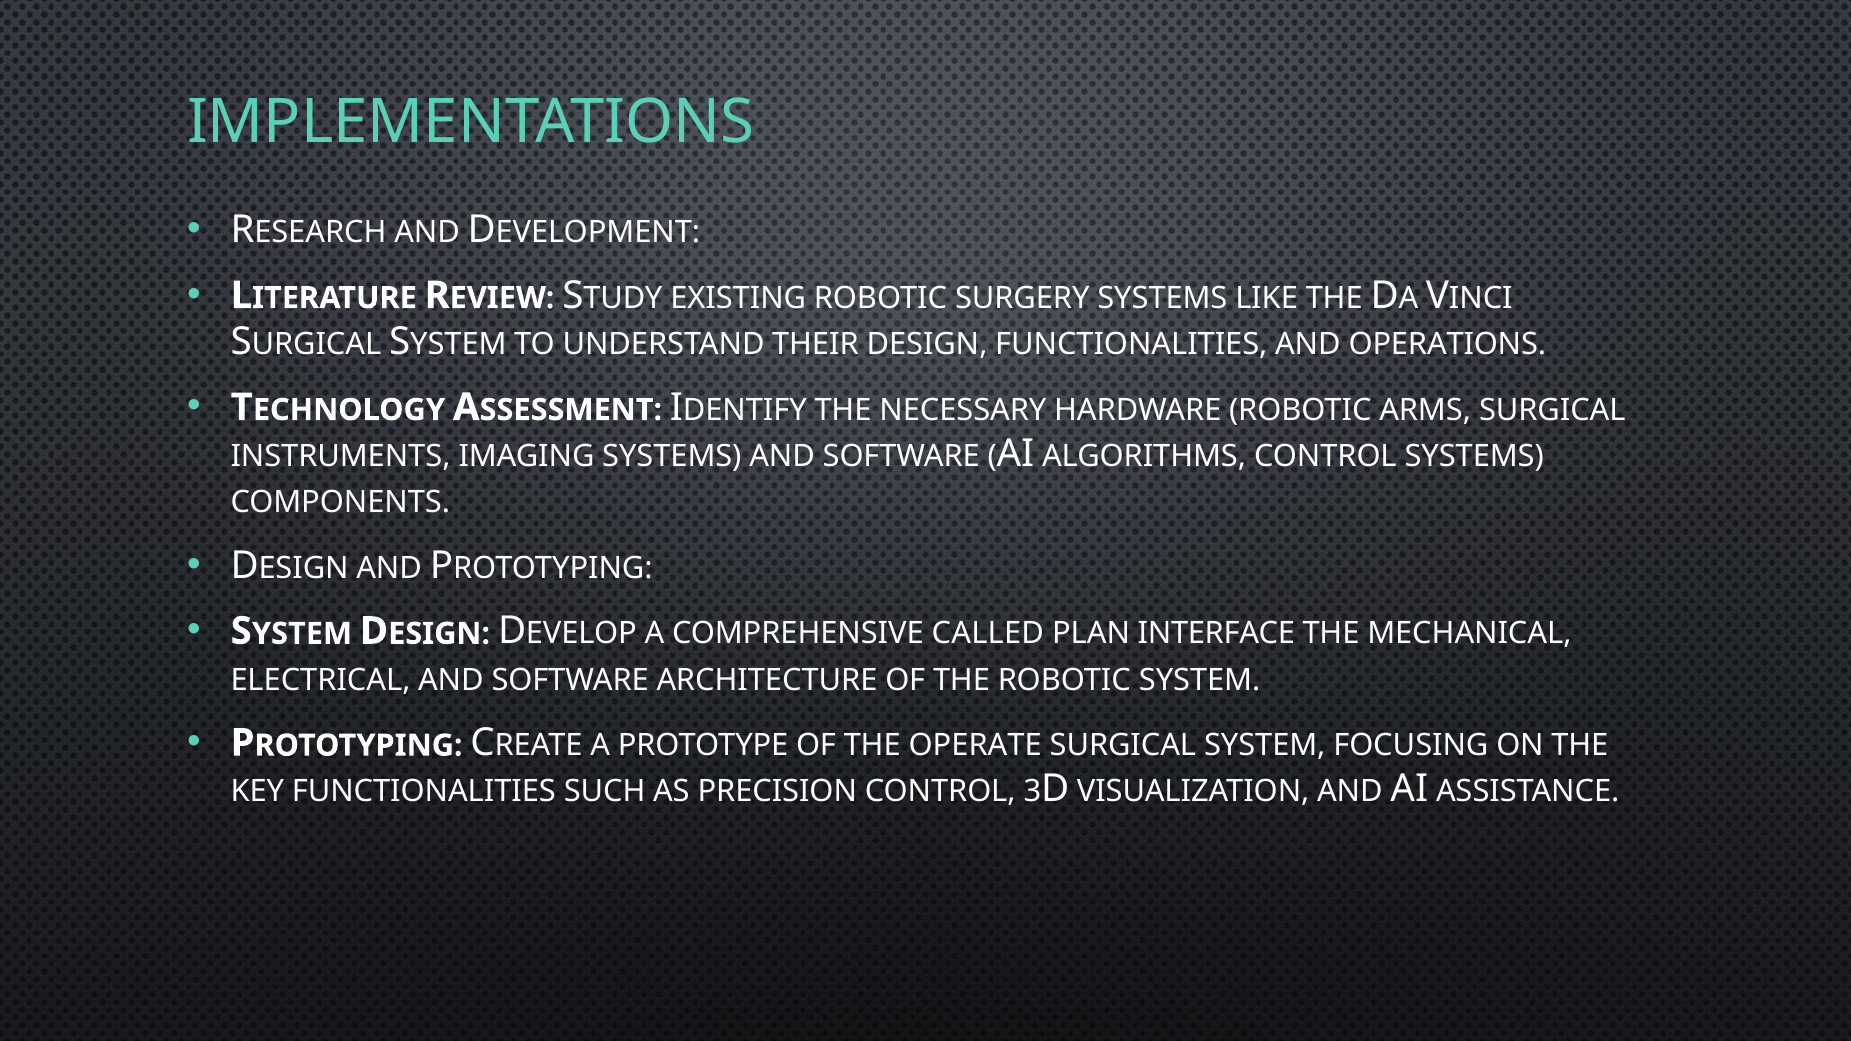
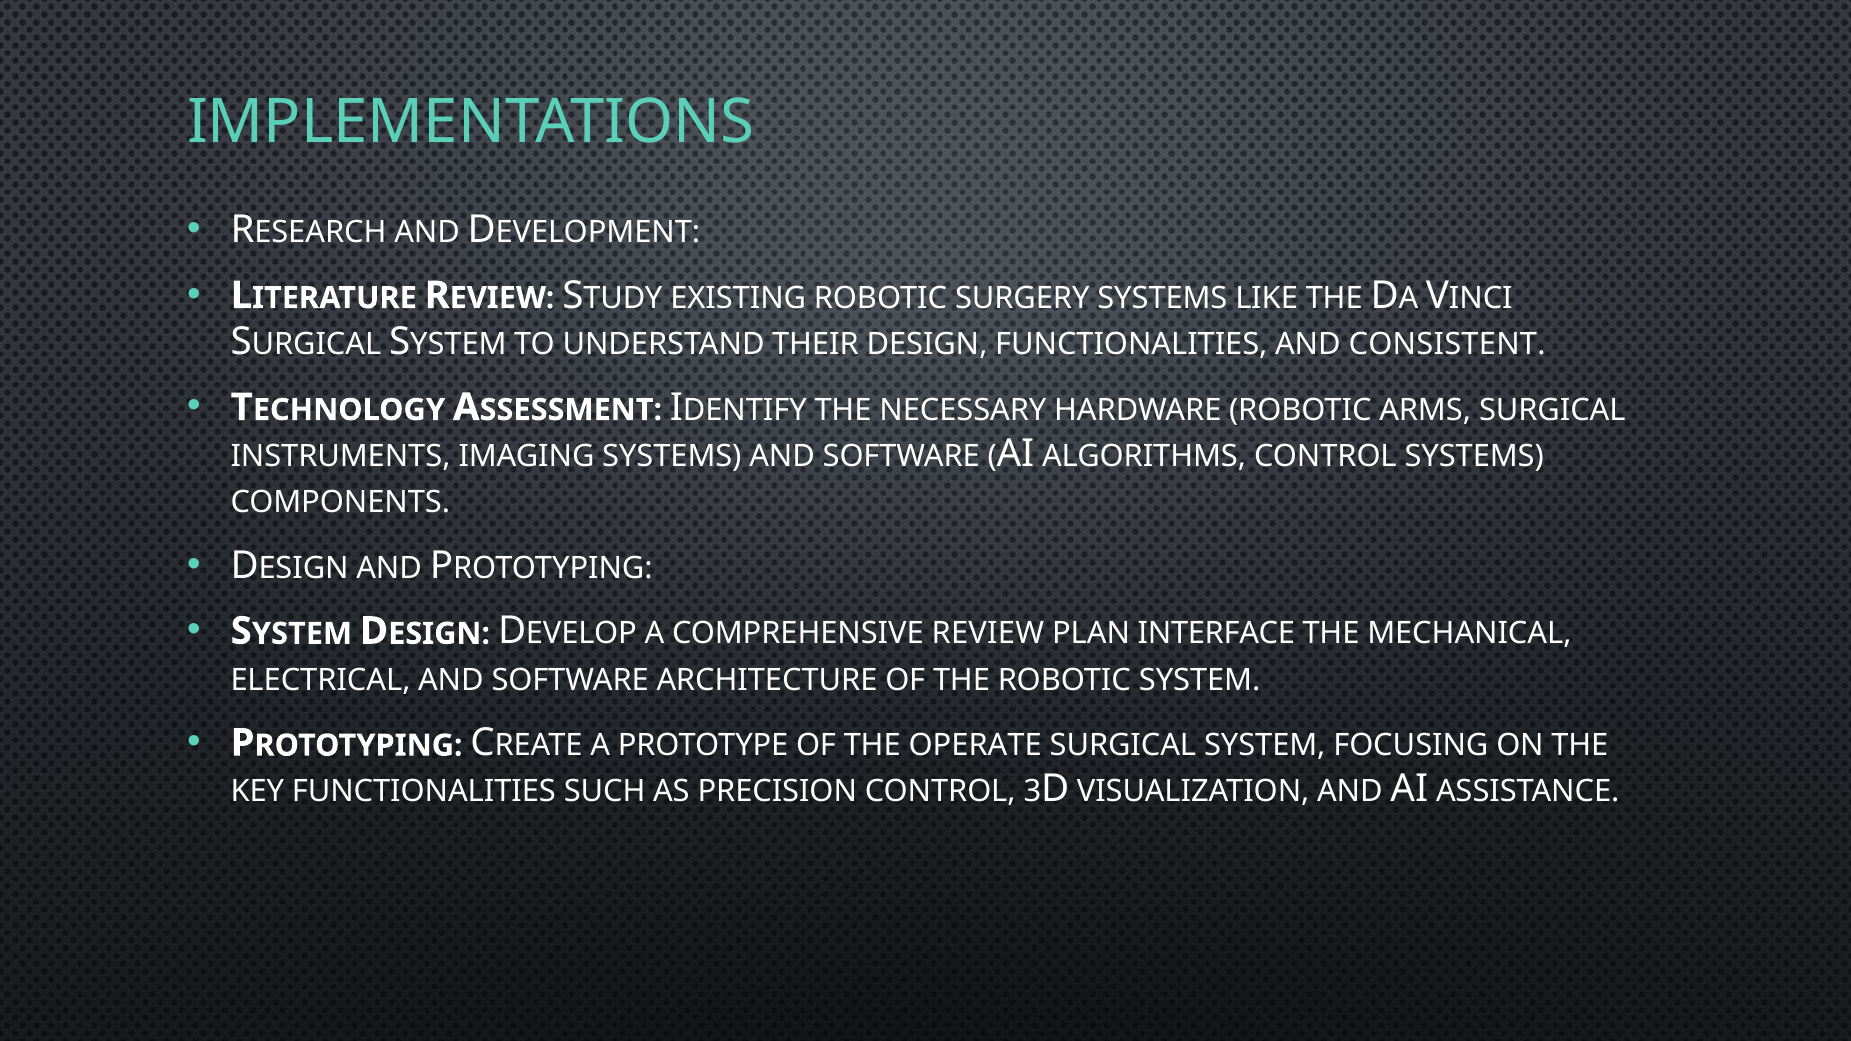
OPERATIONS: OPERATIONS -> CONSISTENT
COMPREHENSIVE CALLED: CALLED -> REVIEW
